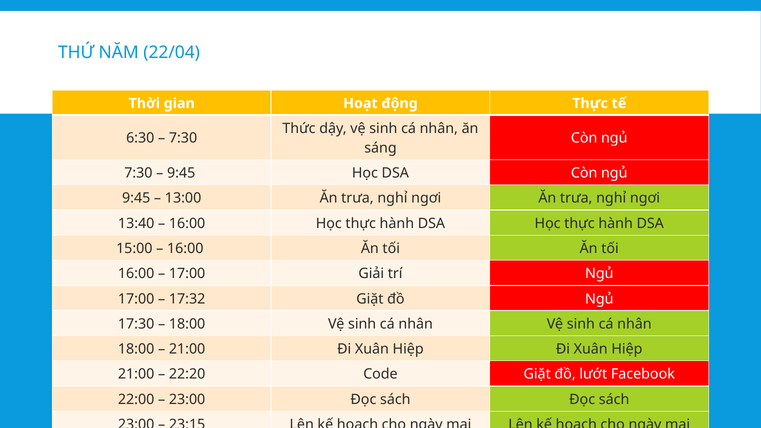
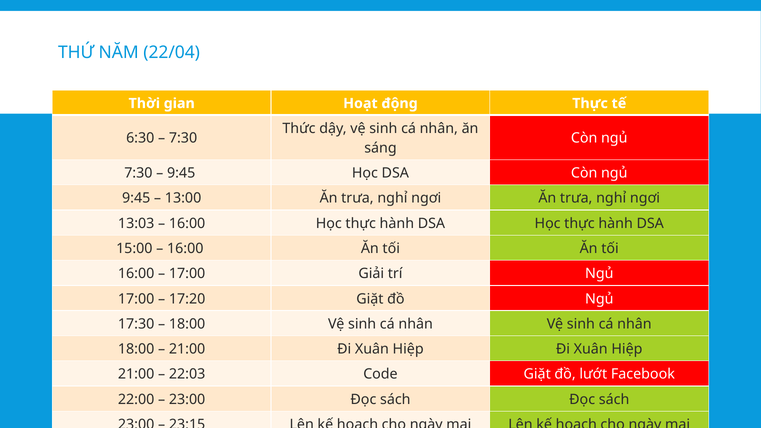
13:40: 13:40 -> 13:03
17:32: 17:32 -> 17:20
22:20: 22:20 -> 22:03
